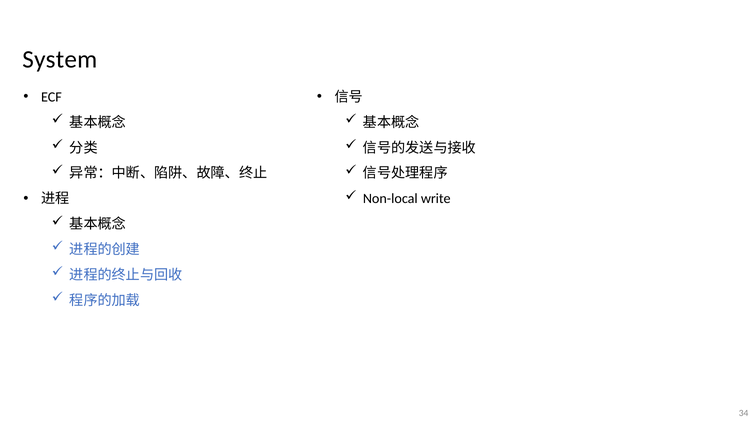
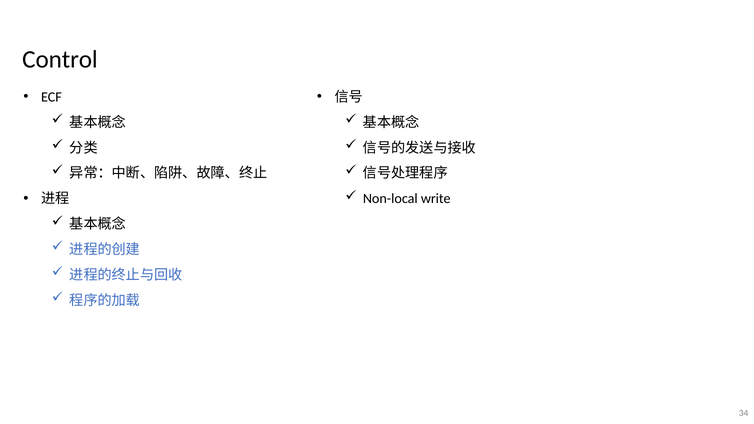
System: System -> Control
